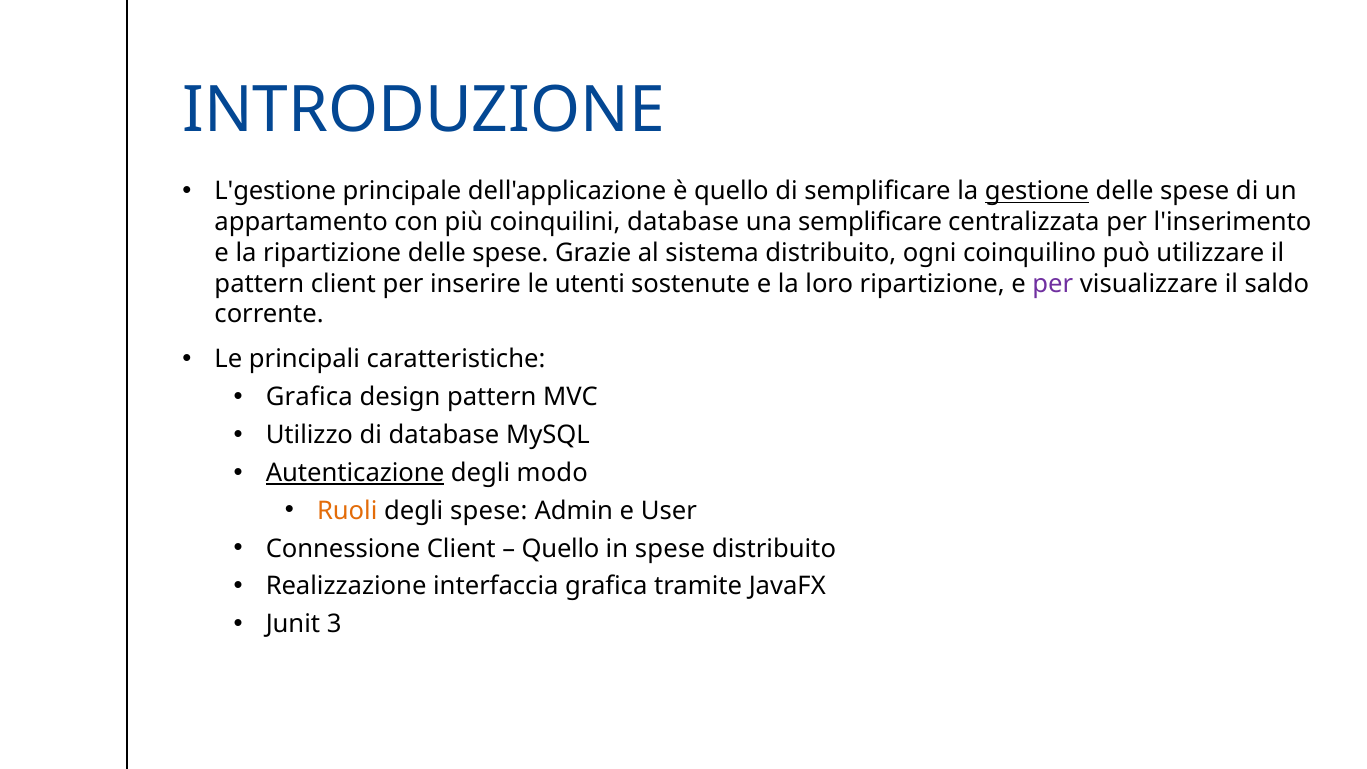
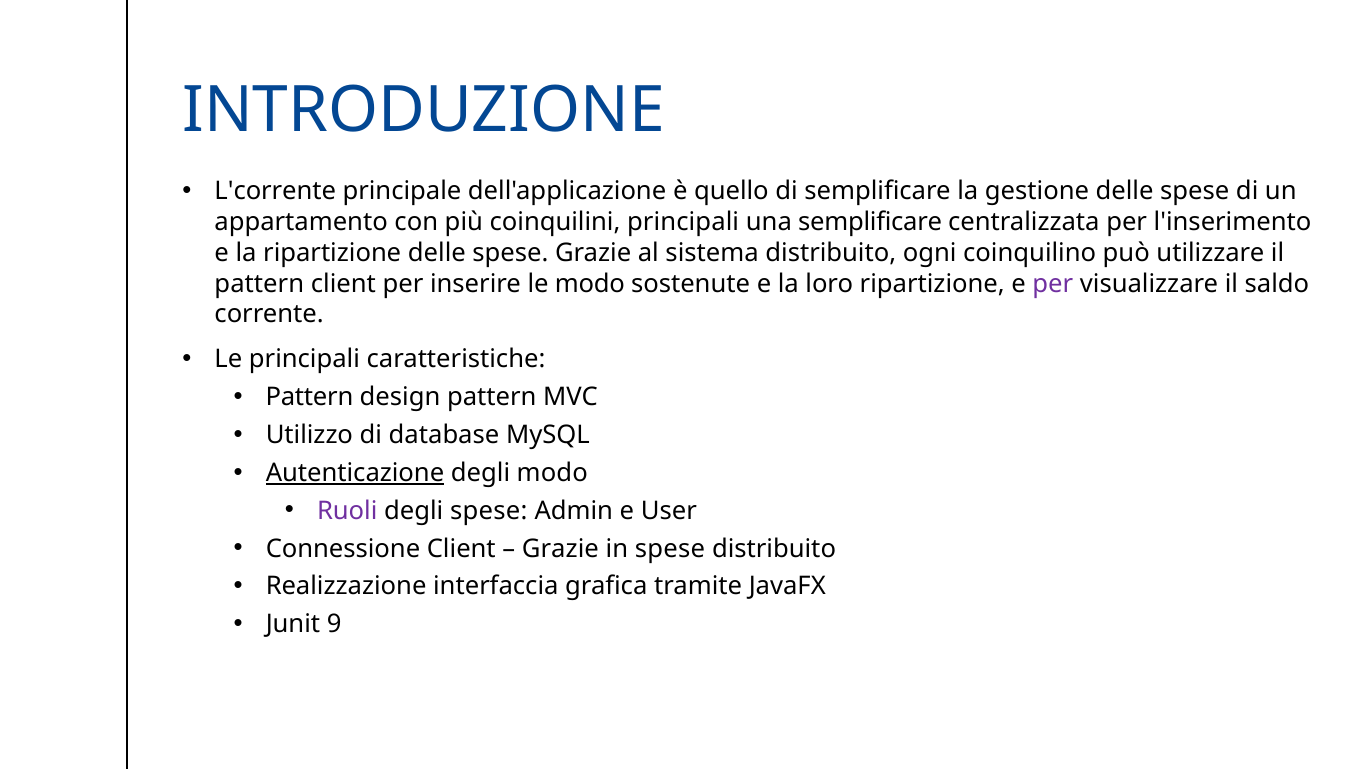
L'gestione: L'gestione -> L'corrente
gestione underline: present -> none
coinquilini database: database -> principali
le utenti: utenti -> modo
Grafica at (309, 397): Grafica -> Pattern
Ruoli colour: orange -> purple
Quello at (561, 549): Quello -> Grazie
3: 3 -> 9
